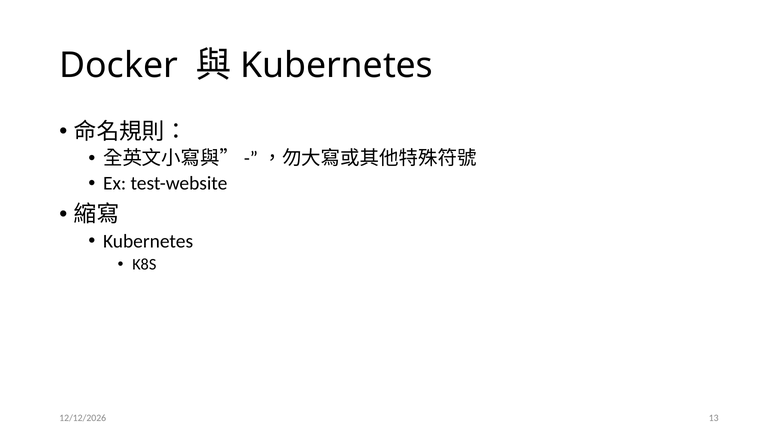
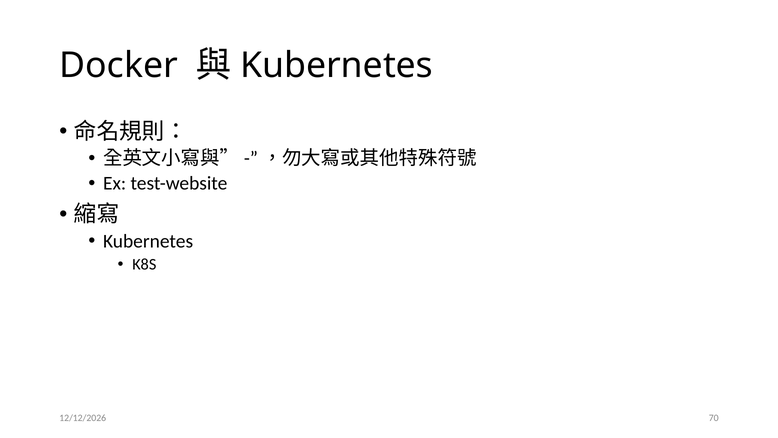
13: 13 -> 70
